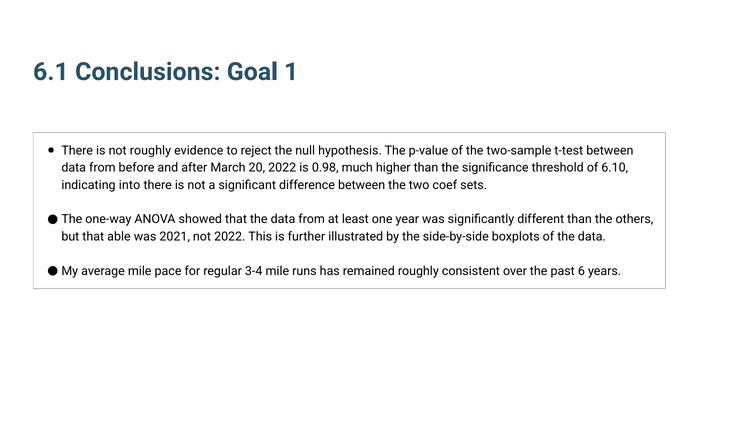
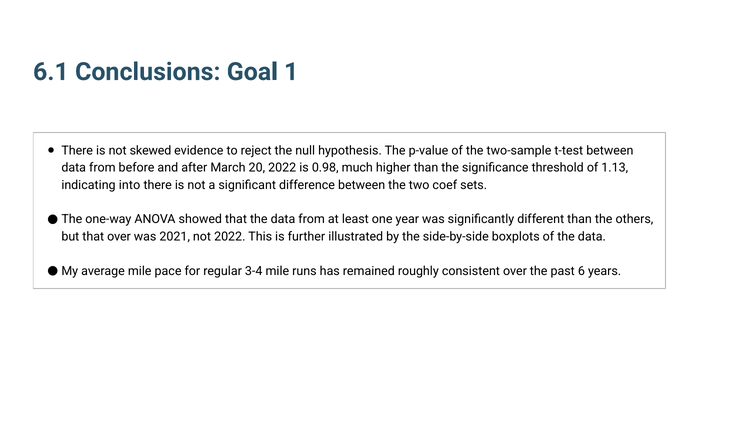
not roughly: roughly -> skewed
6.10: 6.10 -> 1.13
that able: able -> over
